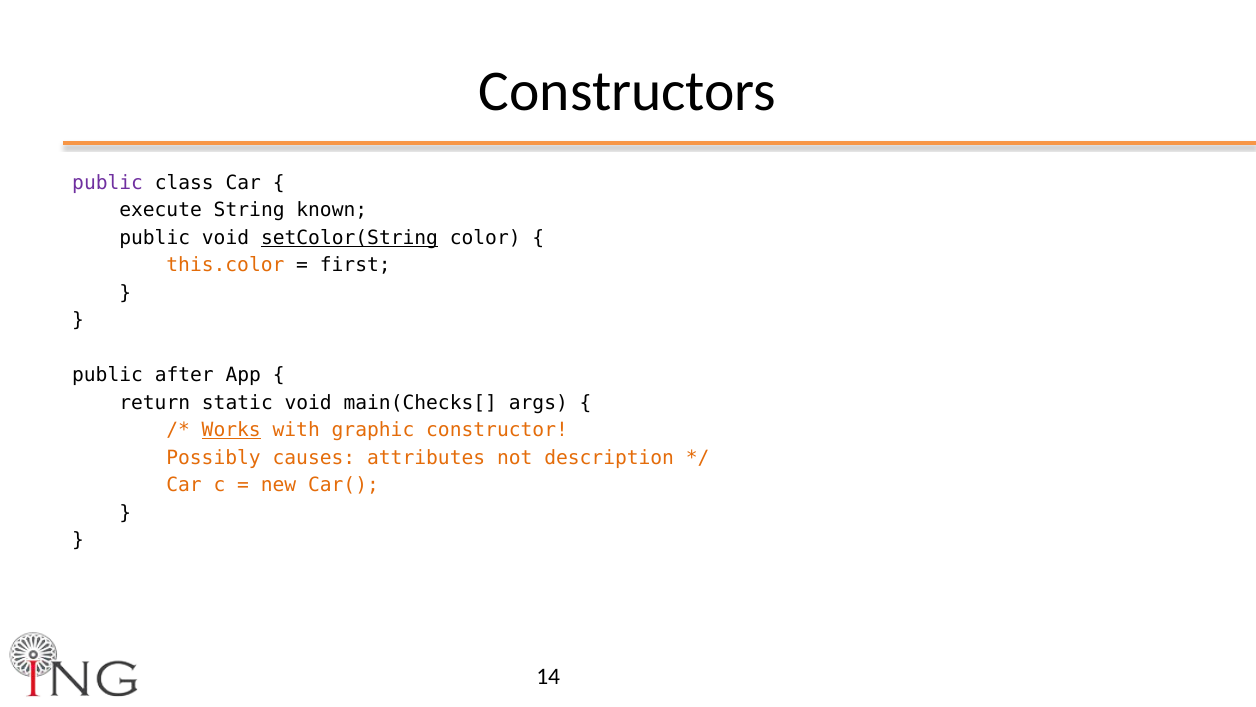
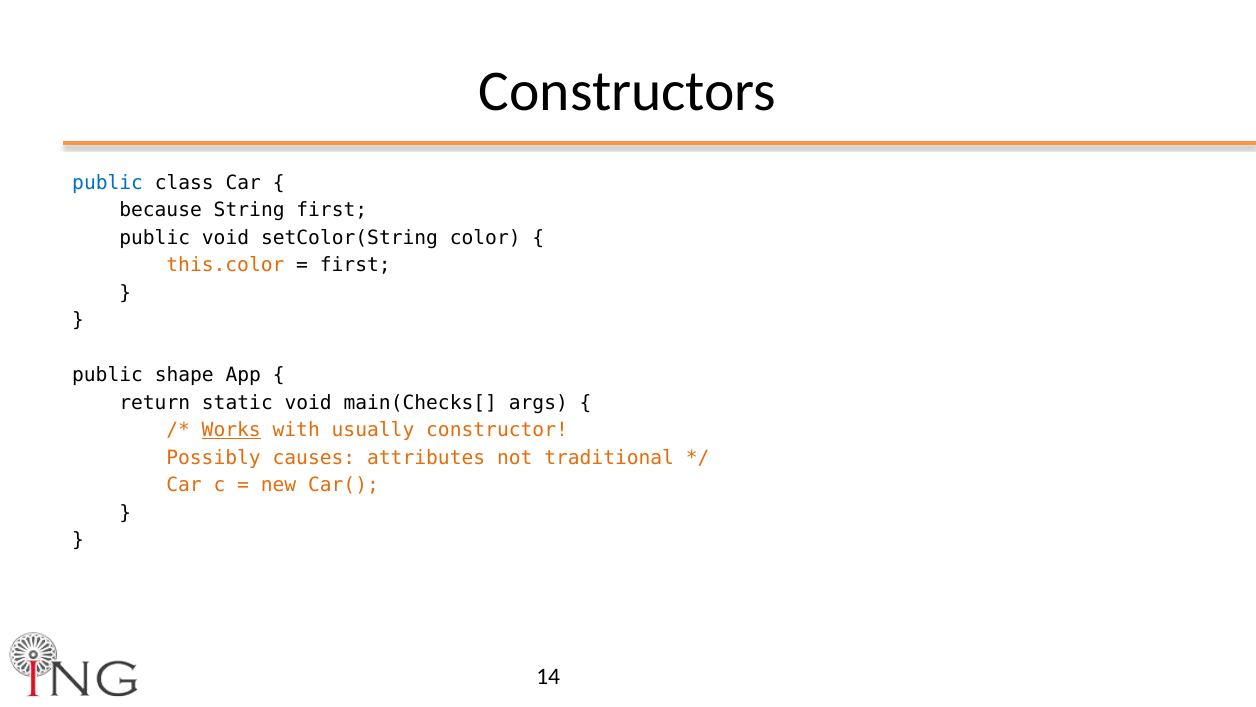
public at (108, 183) colour: purple -> blue
execute: execute -> because
String known: known -> first
setColor(String underline: present -> none
after: after -> shape
graphic: graphic -> usually
description: description -> traditional
